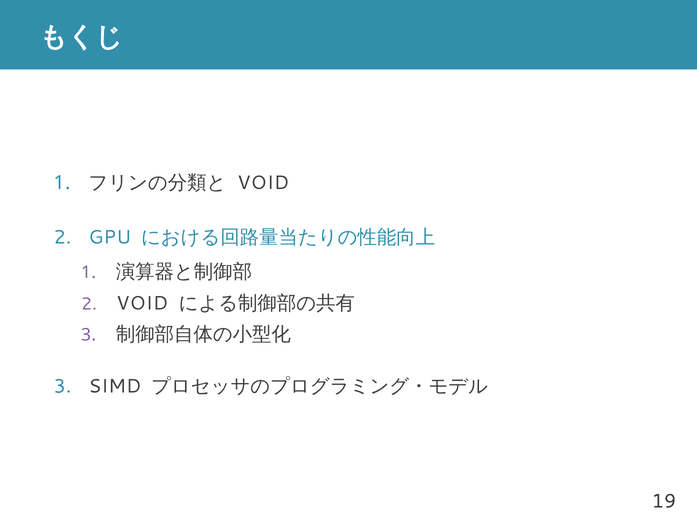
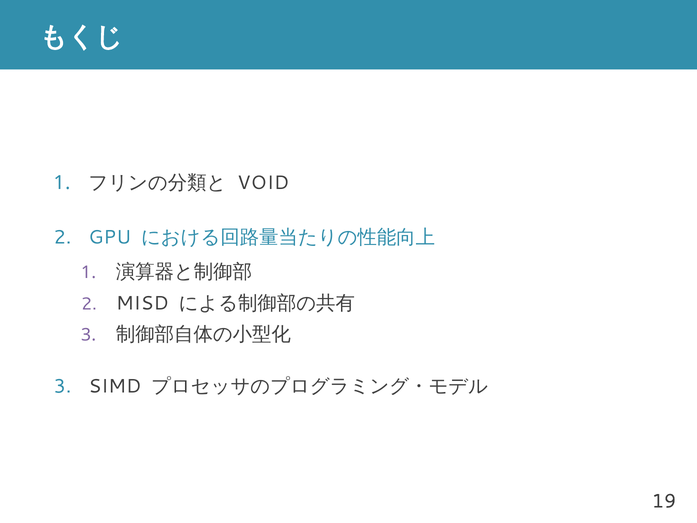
VOID at (142, 303): VOID -> MISD
